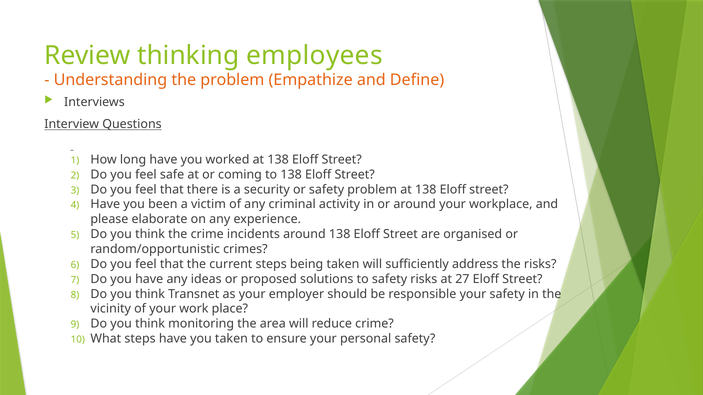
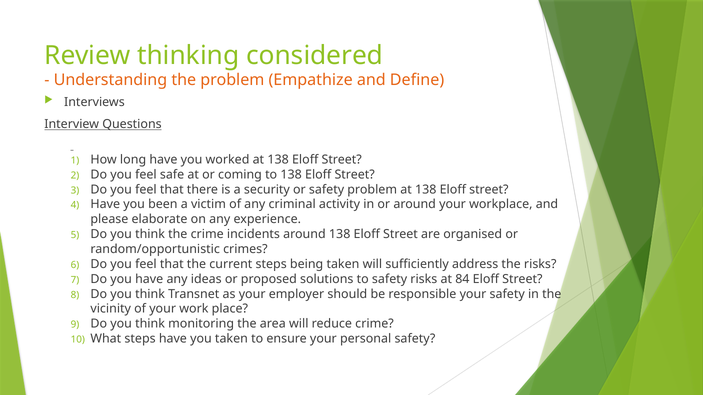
employees: employees -> considered
27: 27 -> 84
